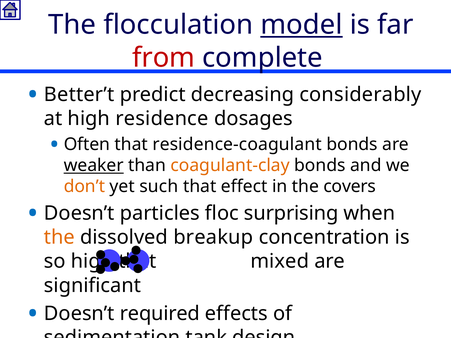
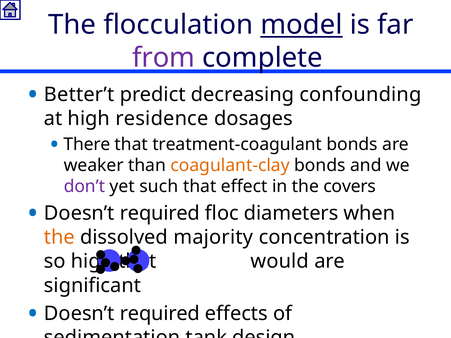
from colour: red -> purple
considerably: considerably -> confounding
Often: Often -> There
residence-coagulant: residence-coagulant -> treatment-coagulant
weaker underline: present -> none
don’t colour: orange -> purple
particles at (160, 213): particles -> required
surprising: surprising -> diameters
breakup: breakup -> majority
mixed: mixed -> would
